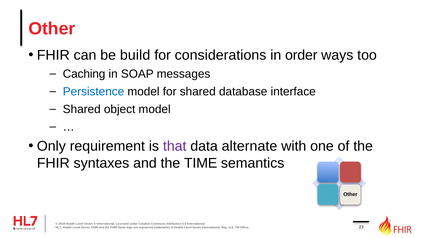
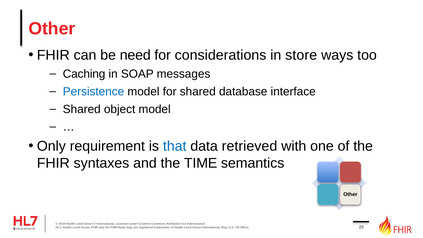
build: build -> need
order: order -> store
that colour: purple -> blue
alternate: alternate -> retrieved
